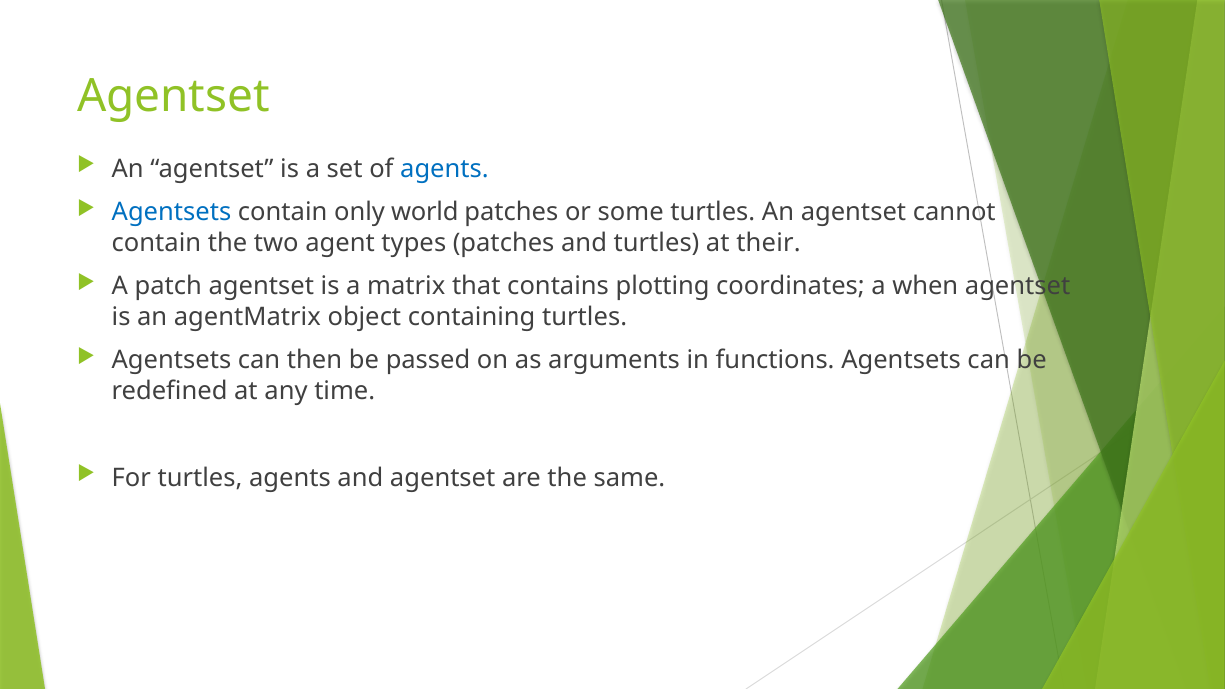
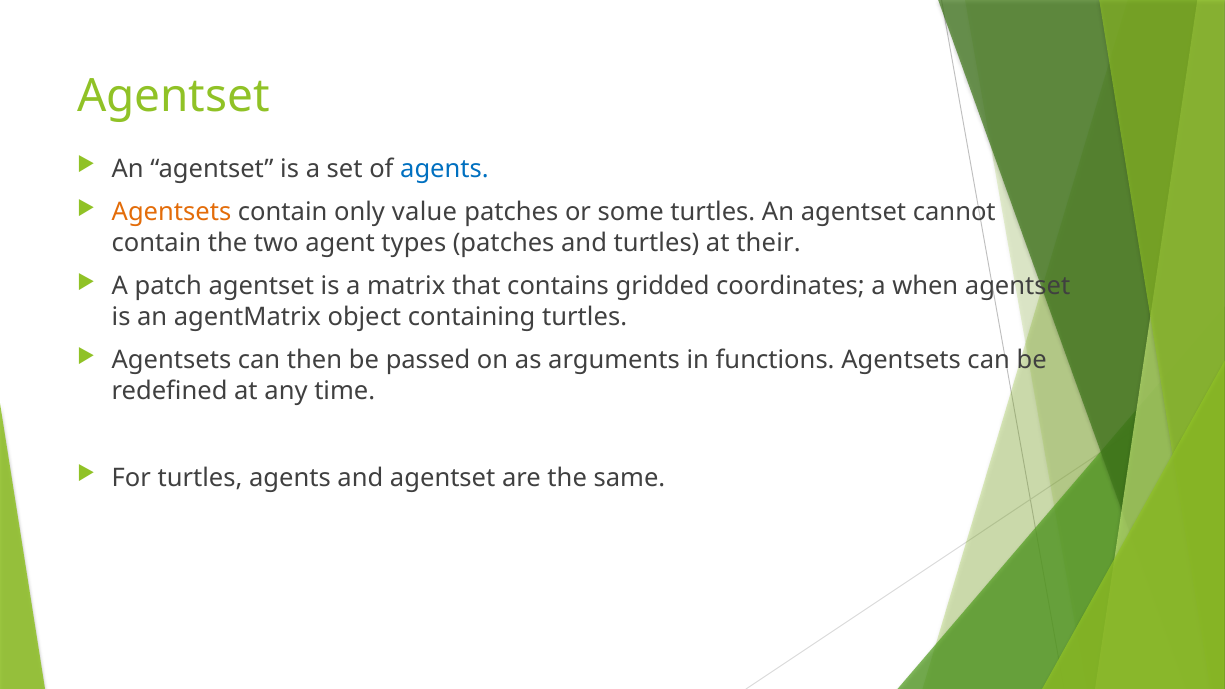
Agentsets at (171, 212) colour: blue -> orange
world: world -> value
plotting: plotting -> gridded
